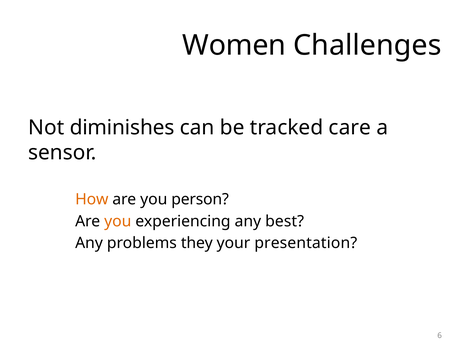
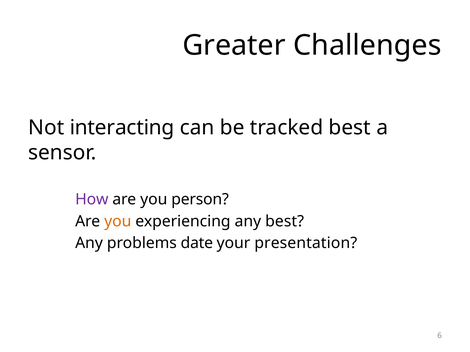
Women: Women -> Greater
diminishes: diminishes -> interacting
tracked care: care -> best
How colour: orange -> purple
they: they -> date
